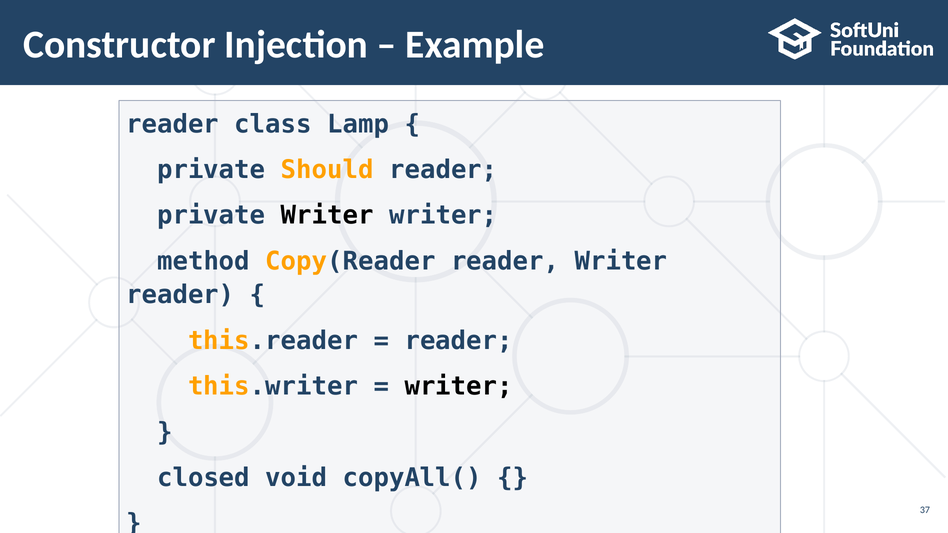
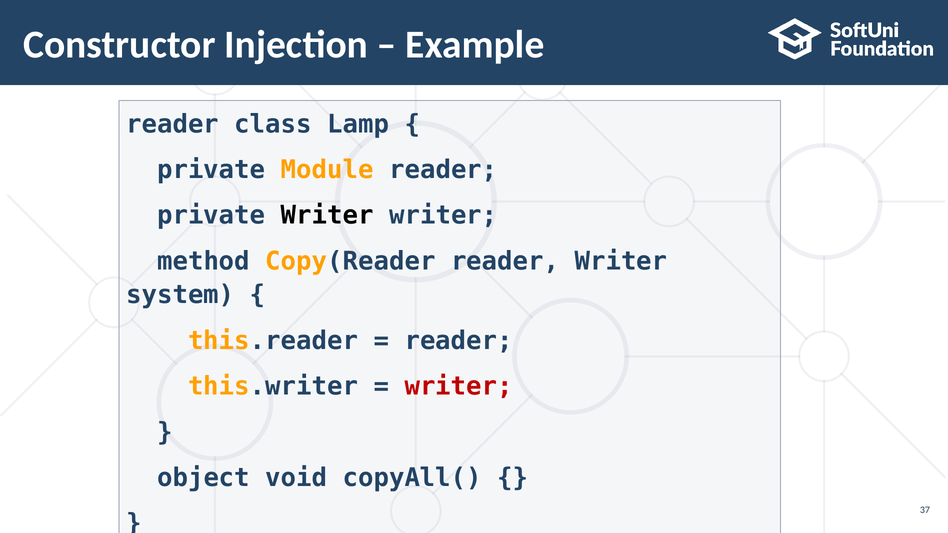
Should: Should -> Module
reader at (180, 295): reader -> system
writer at (459, 387) colour: black -> red
closed: closed -> object
